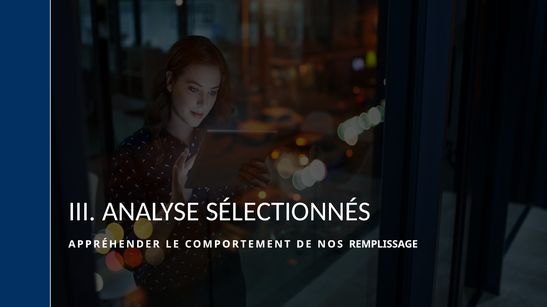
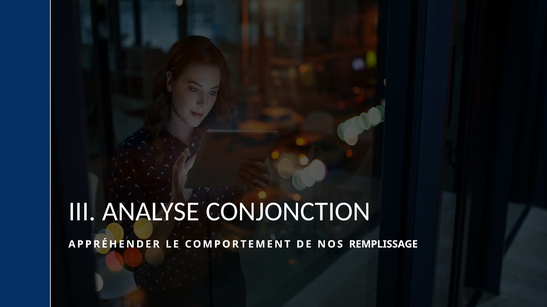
SÉLECTIONNÉS: SÉLECTIONNÉS -> CONJONCTION
